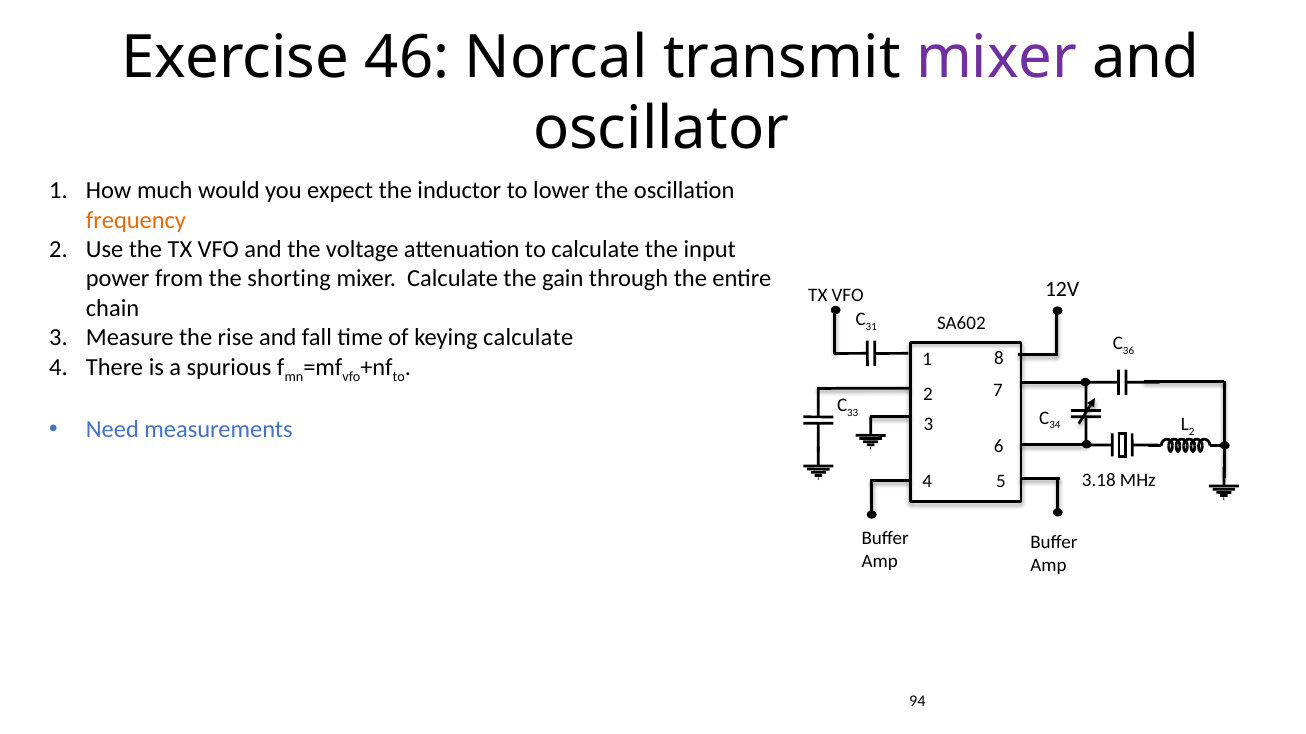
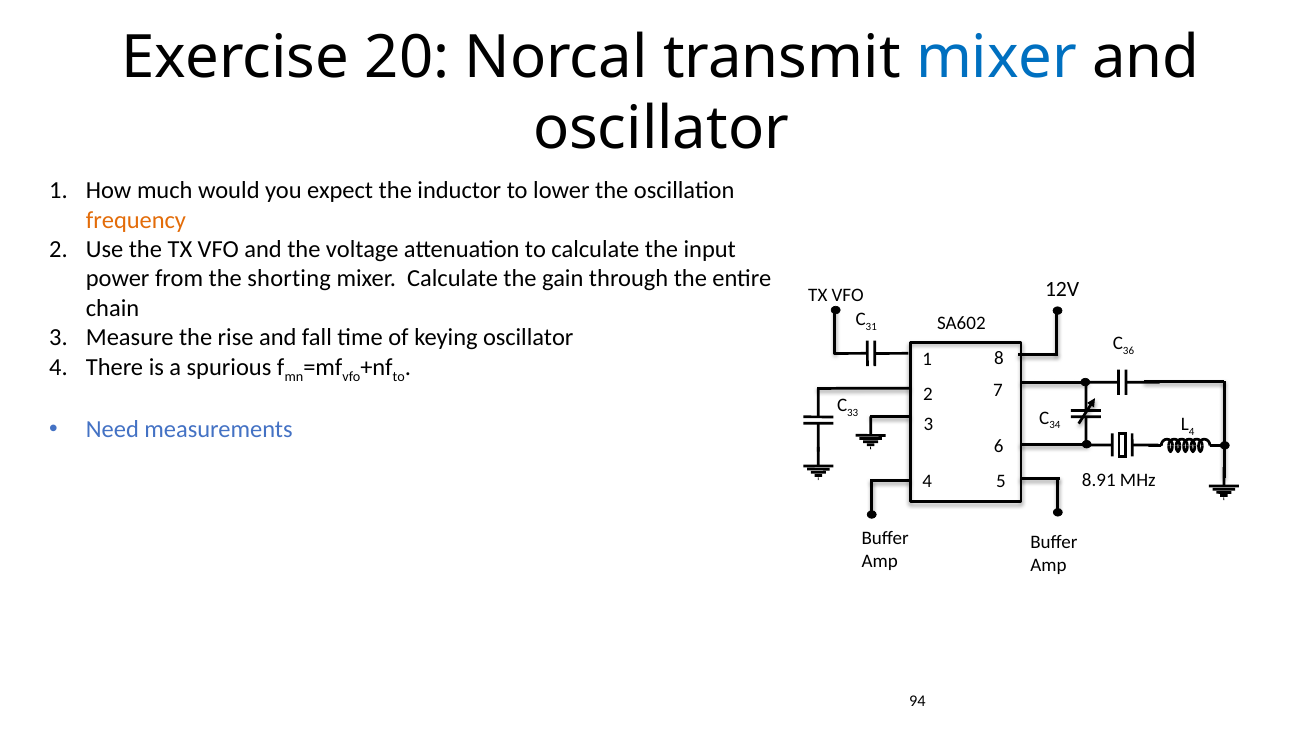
46: 46 -> 20
mixer at (996, 58) colour: purple -> blue
keying calculate: calculate -> oscillator
2 at (1192, 432): 2 -> 4
3.18: 3.18 -> 8.91
